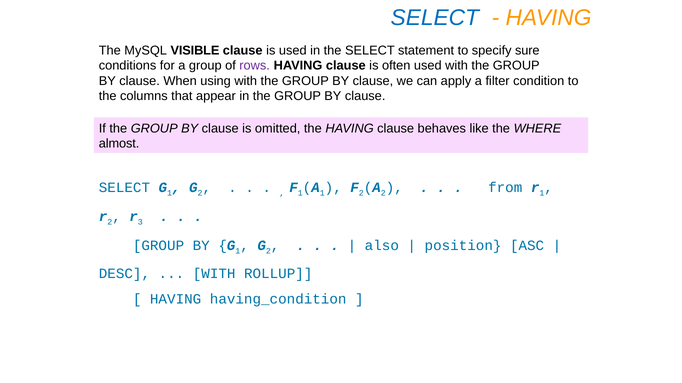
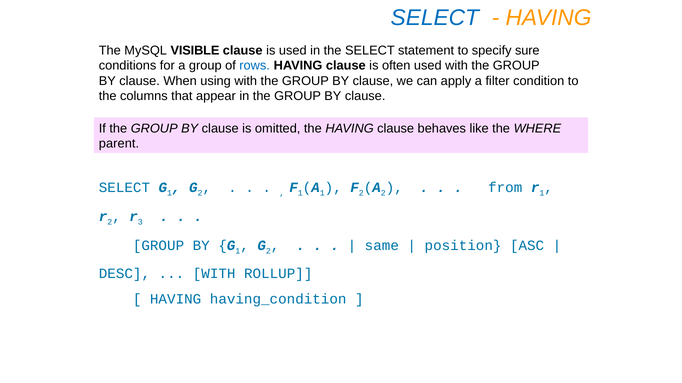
rows colour: purple -> blue
almost: almost -> parent
also: also -> same
